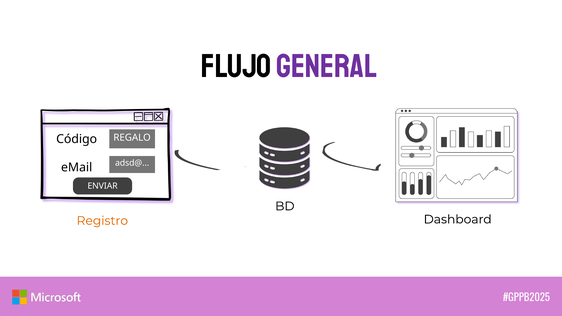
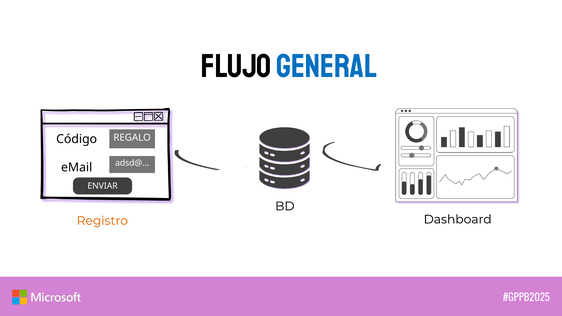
GENERAL colour: purple -> blue
